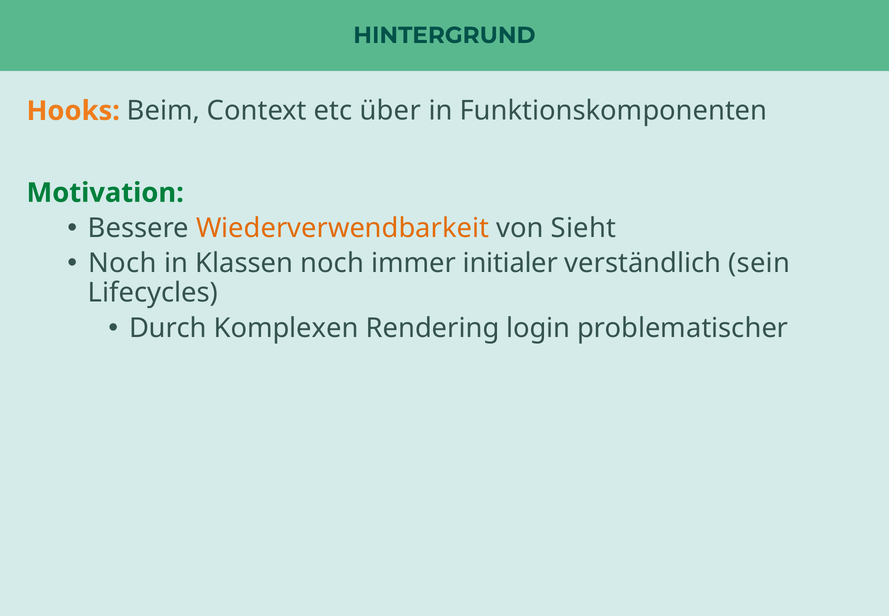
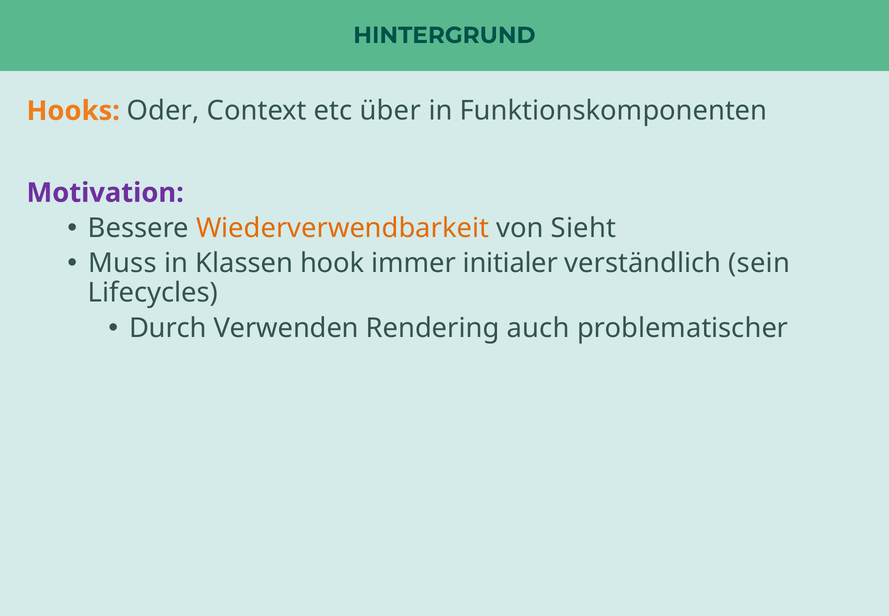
Beim: Beim -> Oder
Motivation colour: green -> purple
Noch at (122, 263): Noch -> Muss
Klassen noch: noch -> hook
Komplexen: Komplexen -> Verwenden
login: login -> auch
